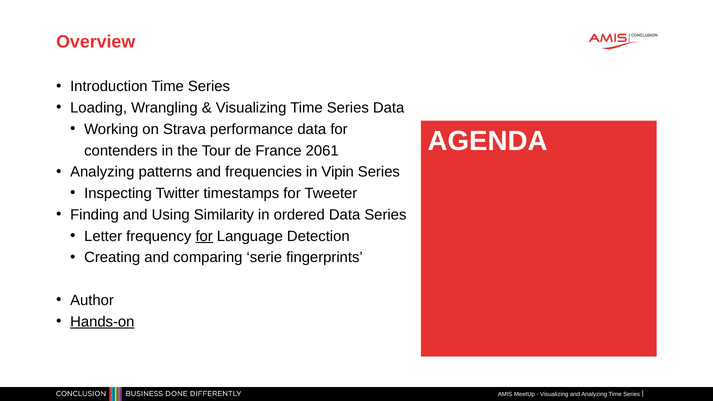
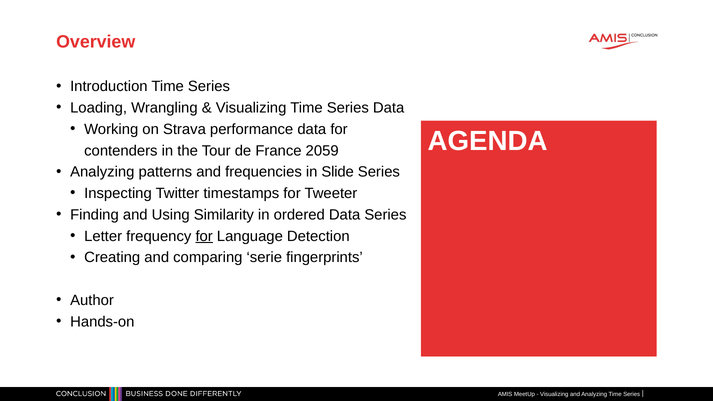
2061: 2061 -> 2059
Vipin: Vipin -> Slide
Hands-on underline: present -> none
